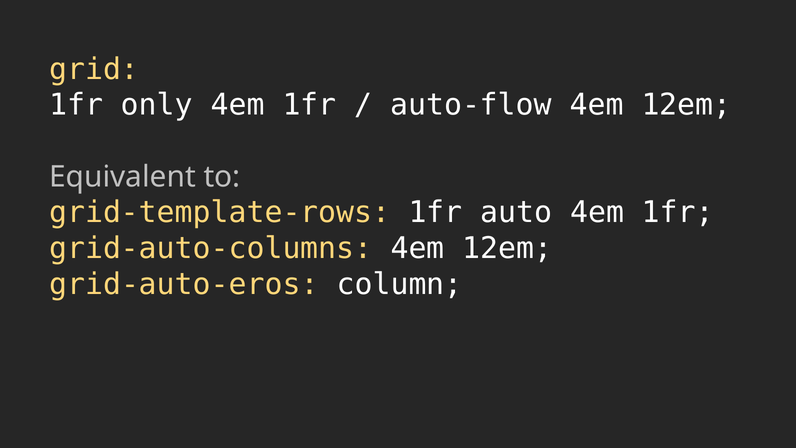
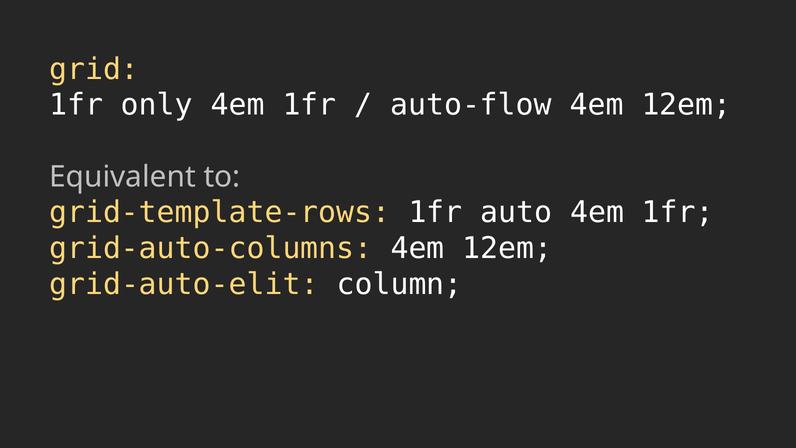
grid-auto-eros: grid-auto-eros -> grid-auto-elit
